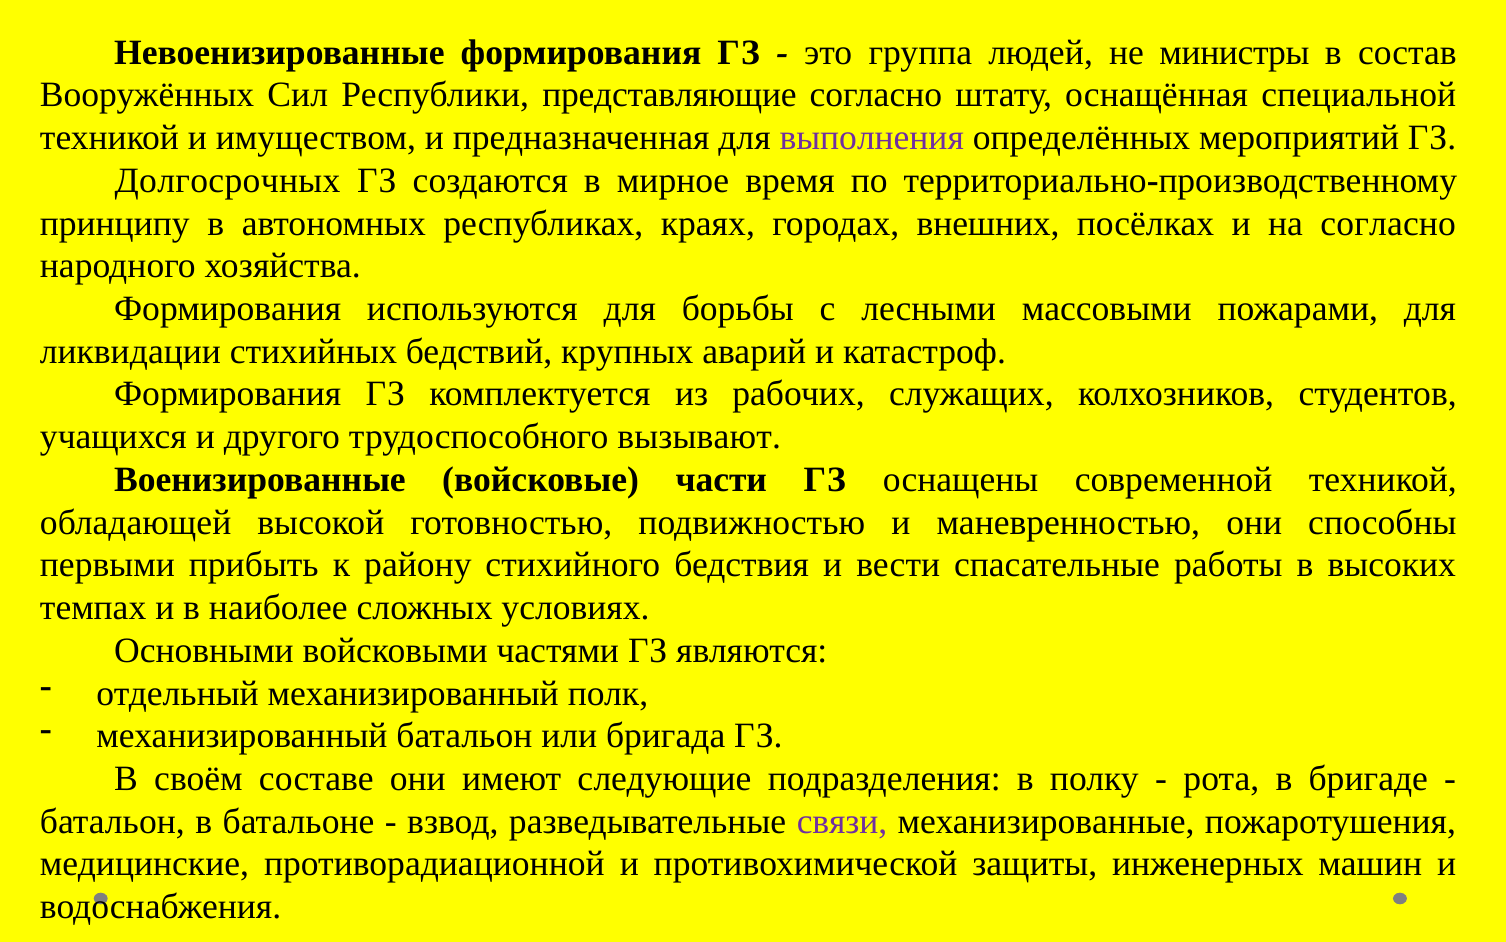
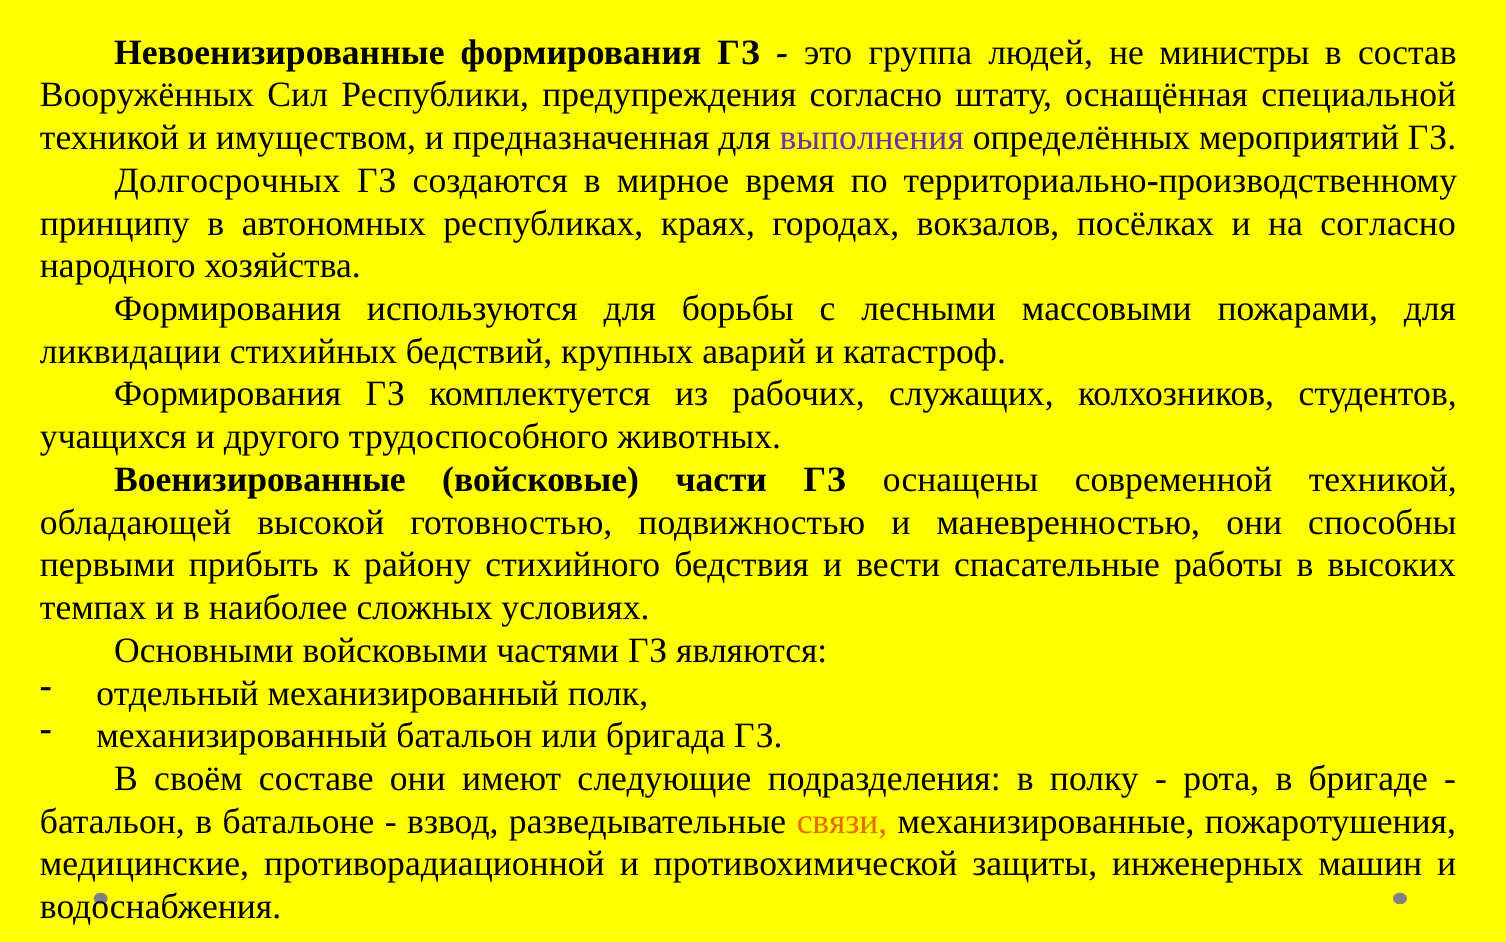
представляющие: представляющие -> предупреждения
внешних: внешних -> вокзалов
вызывают: вызывают -> животных
связи colour: purple -> orange
